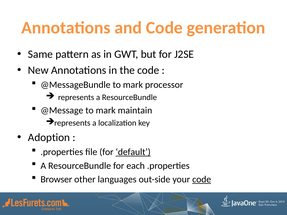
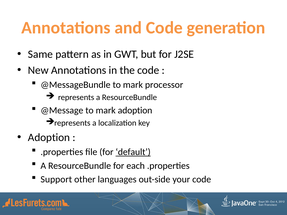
mark maintain: maintain -> adoption
Browser: Browser -> Support
code at (202, 180) underline: present -> none
